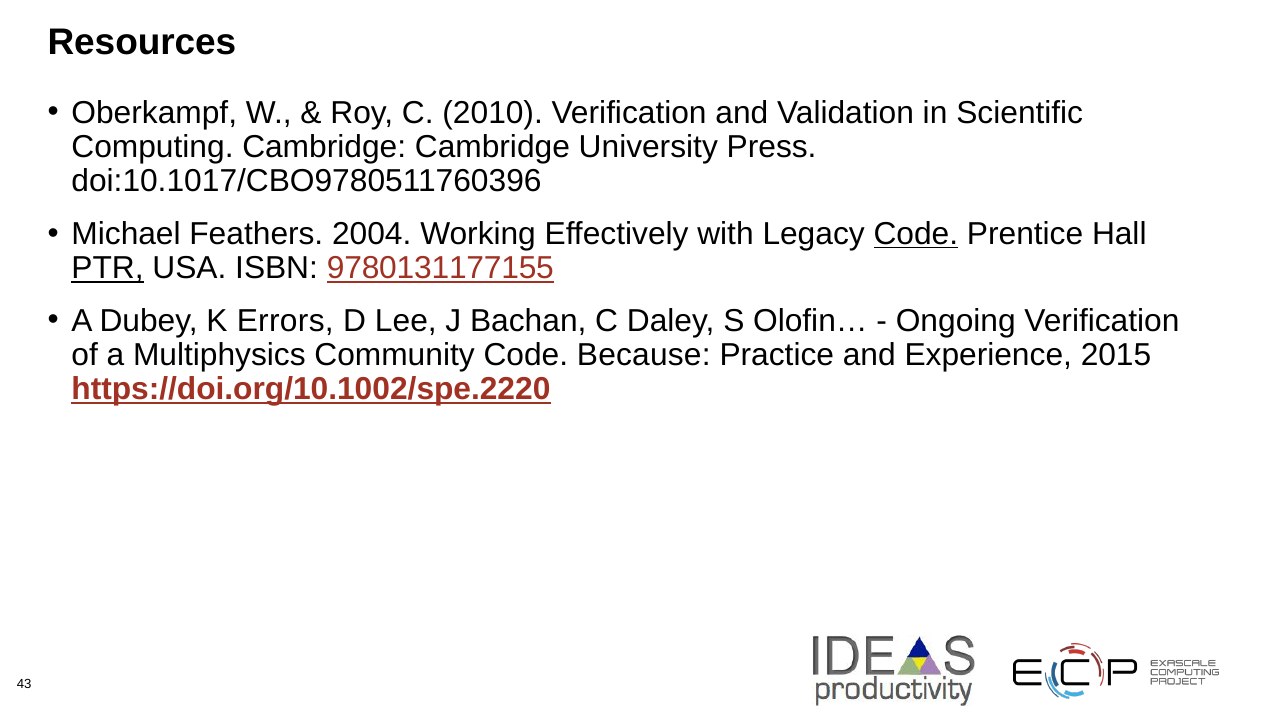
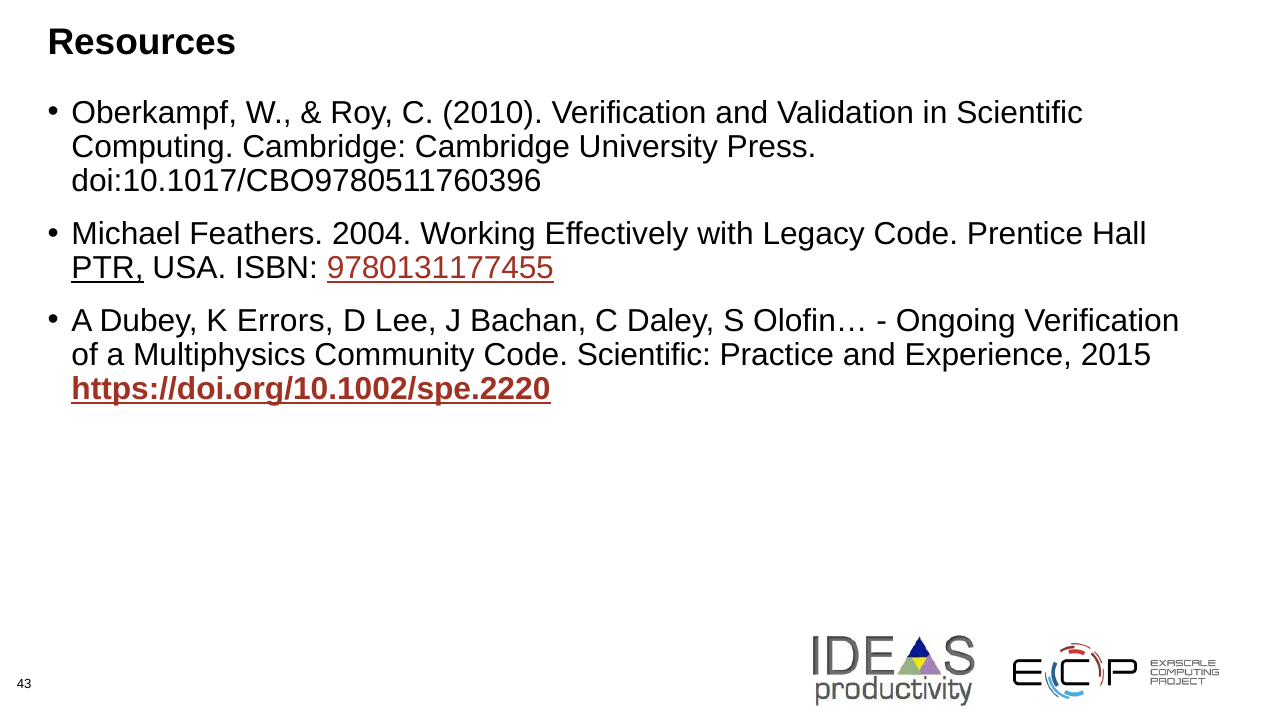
Code at (916, 234) underline: present -> none
9780131177155: 9780131177155 -> 9780131177455
Code Because: Because -> Scientific
